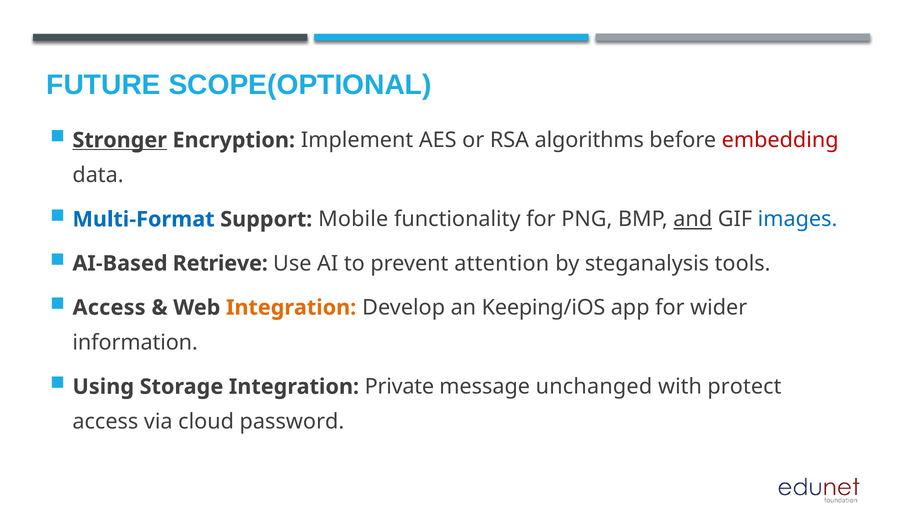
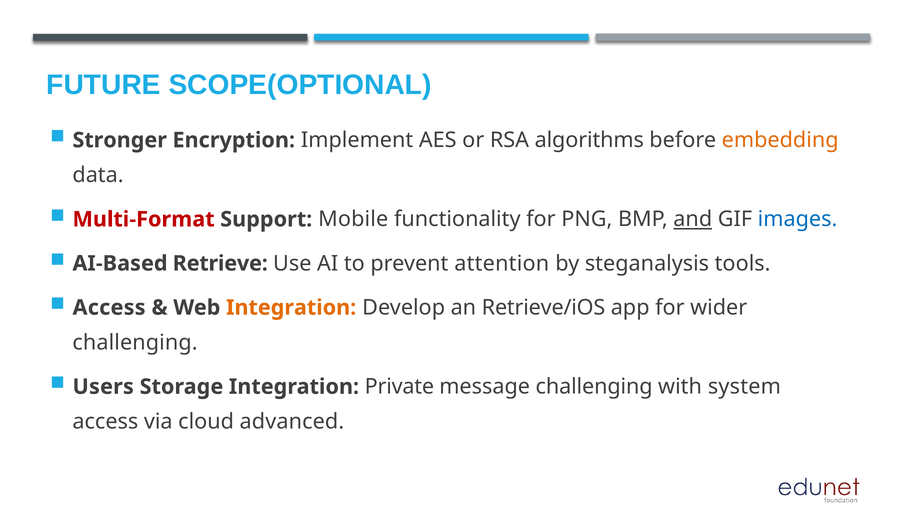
Stronger underline: present -> none
embedding colour: red -> orange
Multi-Format colour: blue -> red
Keeping/iOS: Keeping/iOS -> Retrieve/iOS
information at (135, 343): information -> challenging
Using: Using -> Users
message unchanged: unchanged -> challenging
protect: protect -> system
password: password -> advanced
